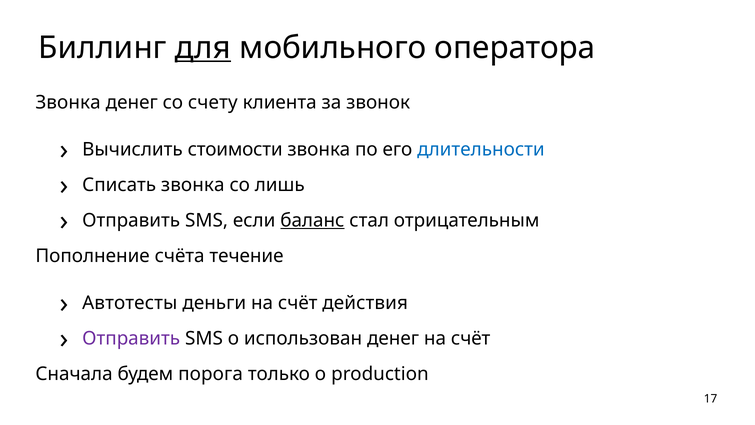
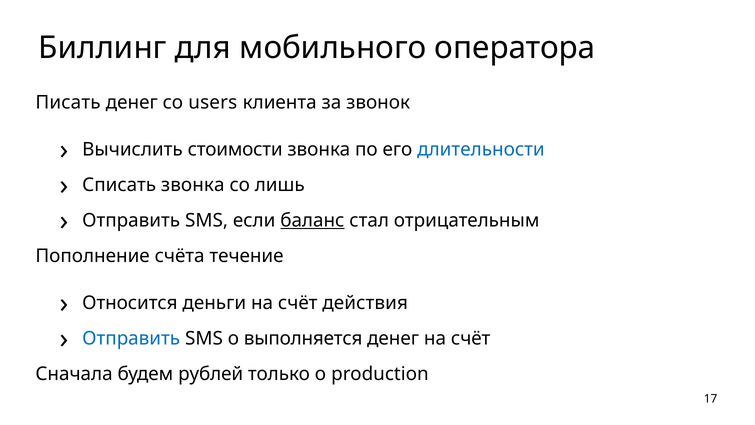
для underline: present -> none
Звонка at (68, 102): Звонка -> Писать
счету: счету -> users
Автотесты: Автотесты -> Относится
Отправить at (131, 338) colour: purple -> blue
использован: использован -> выполняется
порога: порога -> рублей
